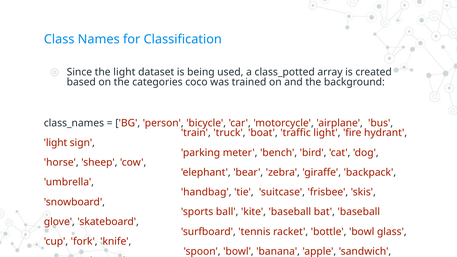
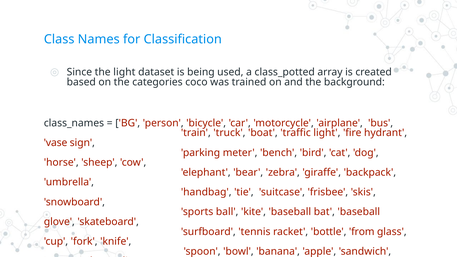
light at (55, 143): light -> vase
bottle bowl: bowl -> from
